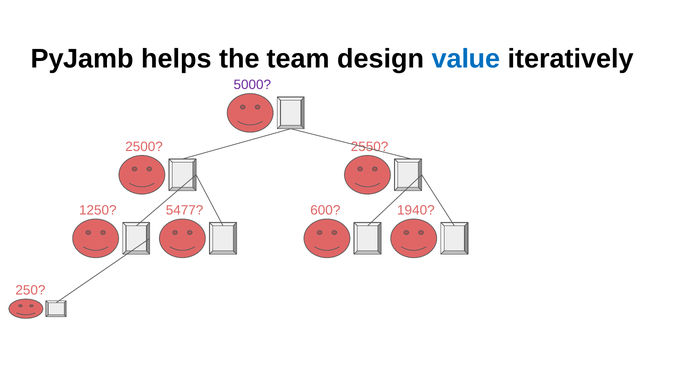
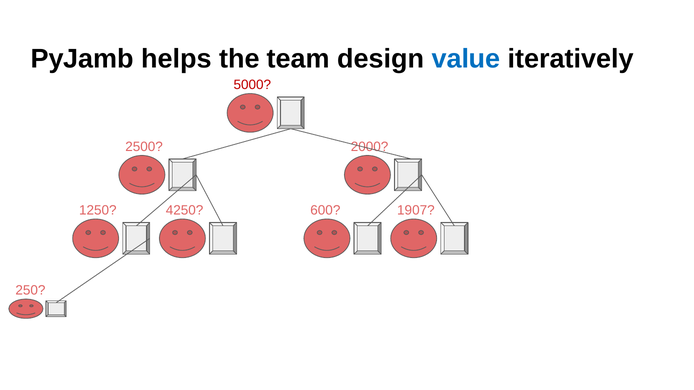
5000 colour: purple -> red
2550: 2550 -> 2000
5477: 5477 -> 4250
1940: 1940 -> 1907
